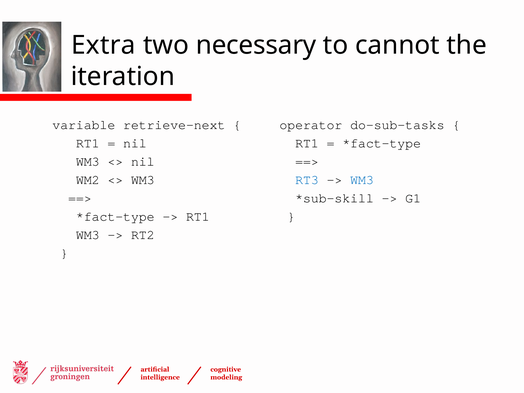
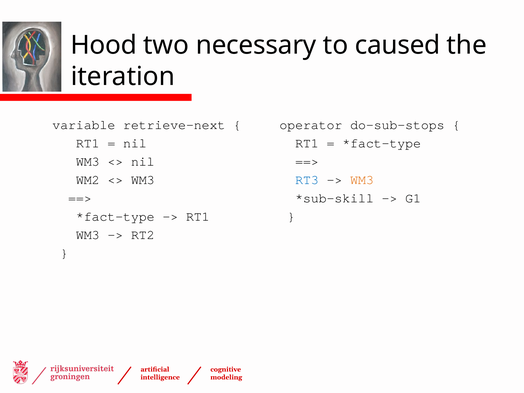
Extra: Extra -> Hood
cannot: cannot -> caused
do-sub-tasks: do-sub-tasks -> do-sub-stops
WM3 at (362, 180) colour: blue -> orange
